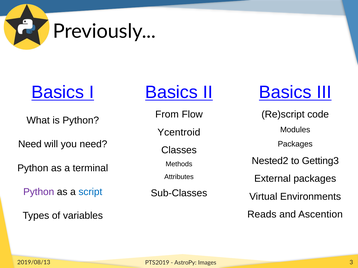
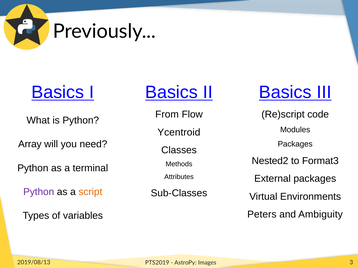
Need at (30, 144): Need -> Array
Getting3: Getting3 -> Format3
script colour: blue -> orange
Reads: Reads -> Peters
Ascention: Ascention -> Ambiguity
